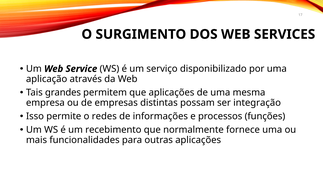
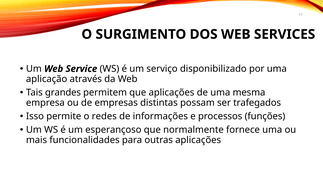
integração: integração -> trafegados
recebimento: recebimento -> esperançoso
